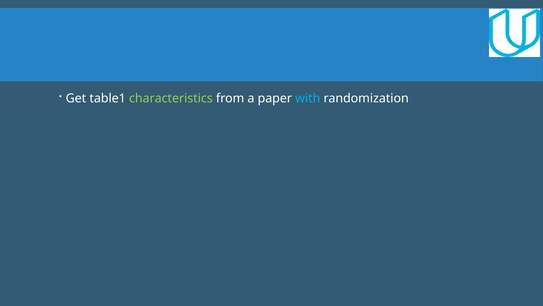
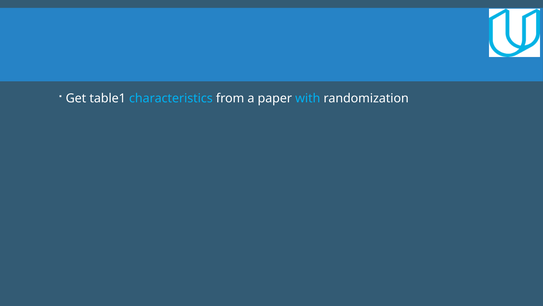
characteristics colour: light green -> light blue
